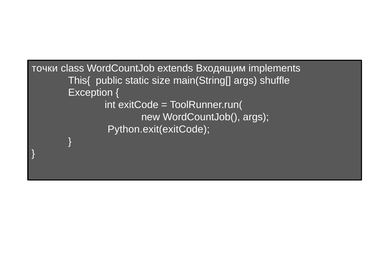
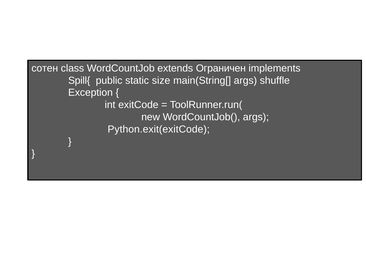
точки: точки -> сотен
Входящим: Входящим -> Ограничен
This{: This{ -> Spill{
